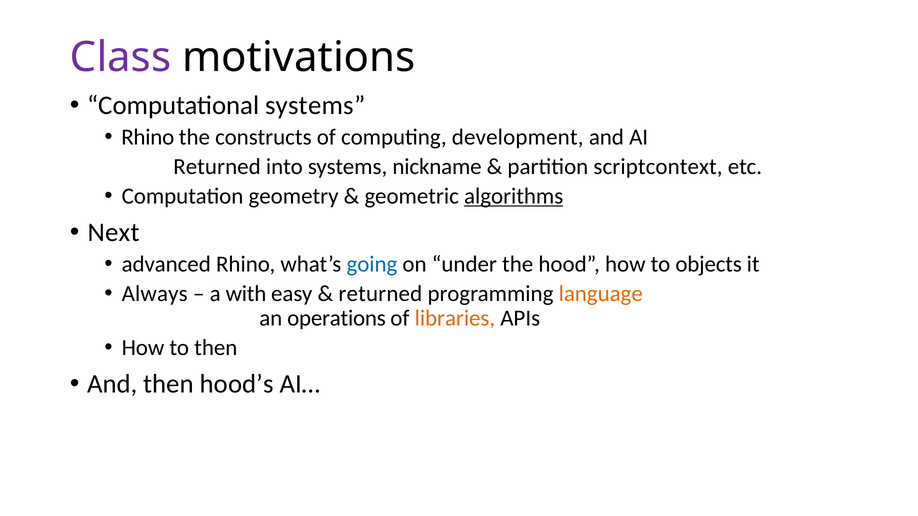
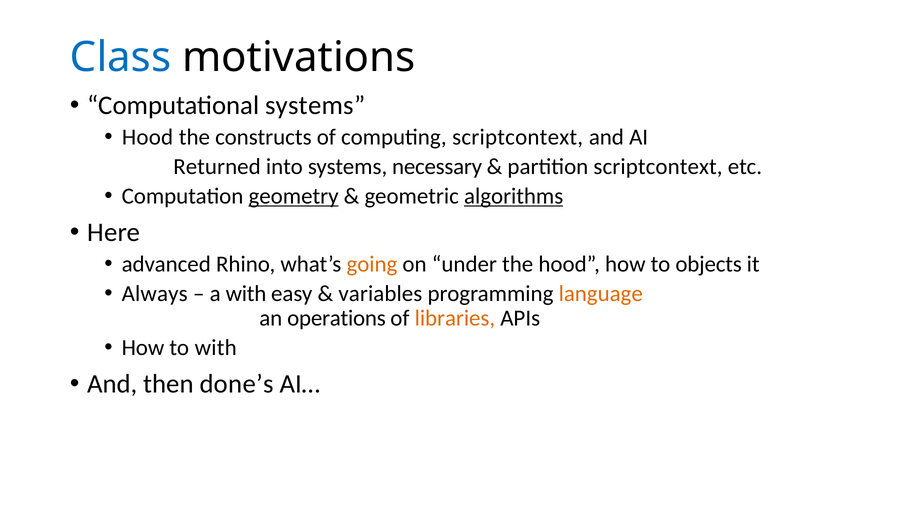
Class colour: purple -> blue
Rhino at (148, 137): Rhino -> Hood
computing development: development -> scriptcontext
nickname: nickname -> necessary
geometry underline: none -> present
Next: Next -> Here
going colour: blue -> orange
returned at (380, 294): returned -> variables
to then: then -> with
hood’s: hood’s -> done’s
